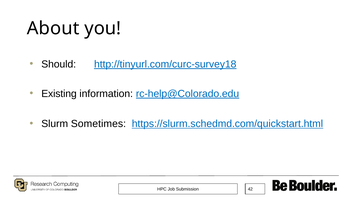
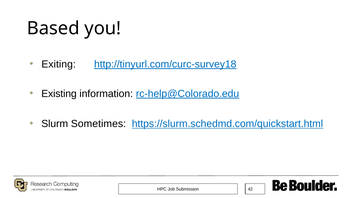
About: About -> Based
Should: Should -> Exiting
